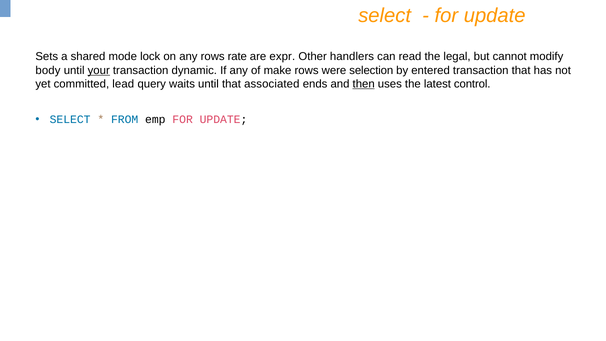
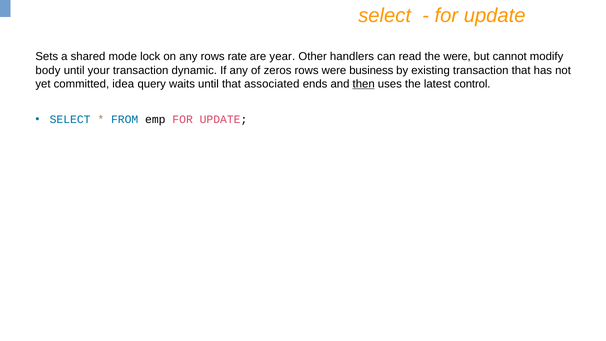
expr: expr -> year
the legal: legal -> were
your underline: present -> none
make: make -> zeros
selection: selection -> business
entered: entered -> existing
lead: lead -> idea
